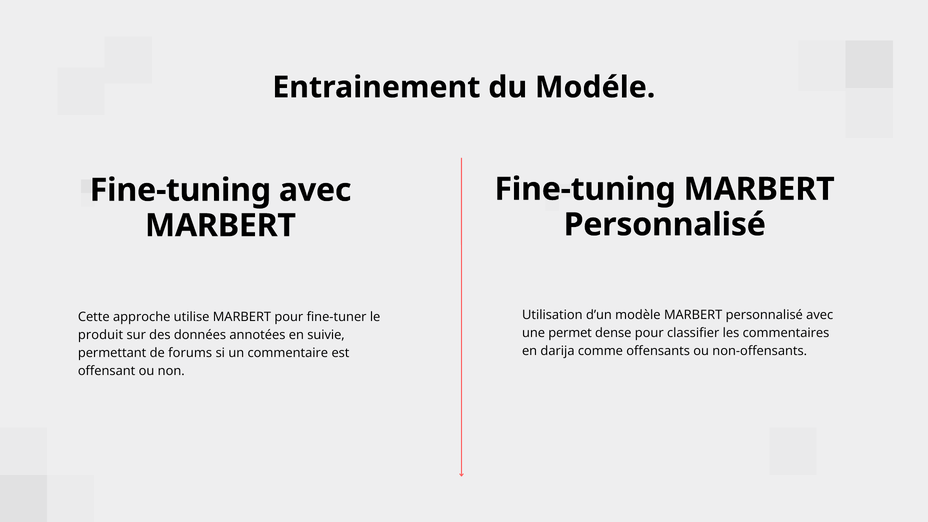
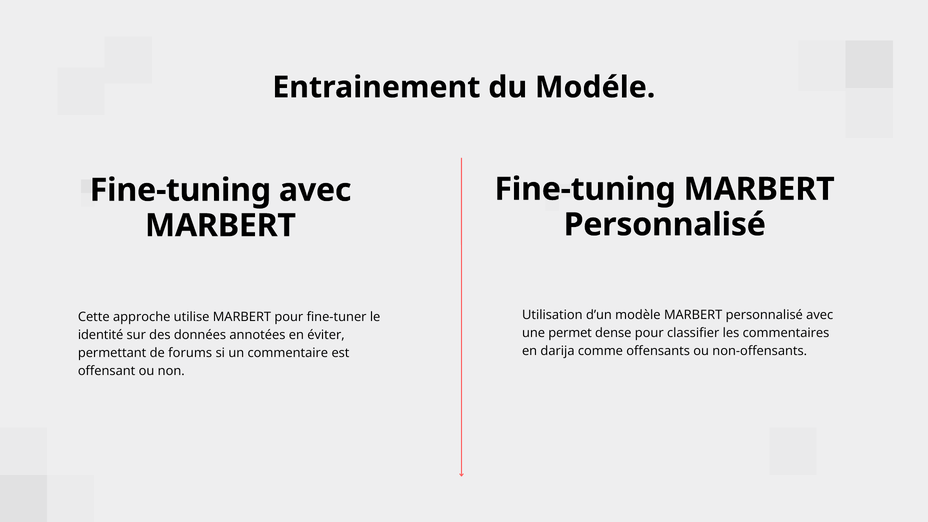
produit: produit -> identité
suivie: suivie -> éviter
